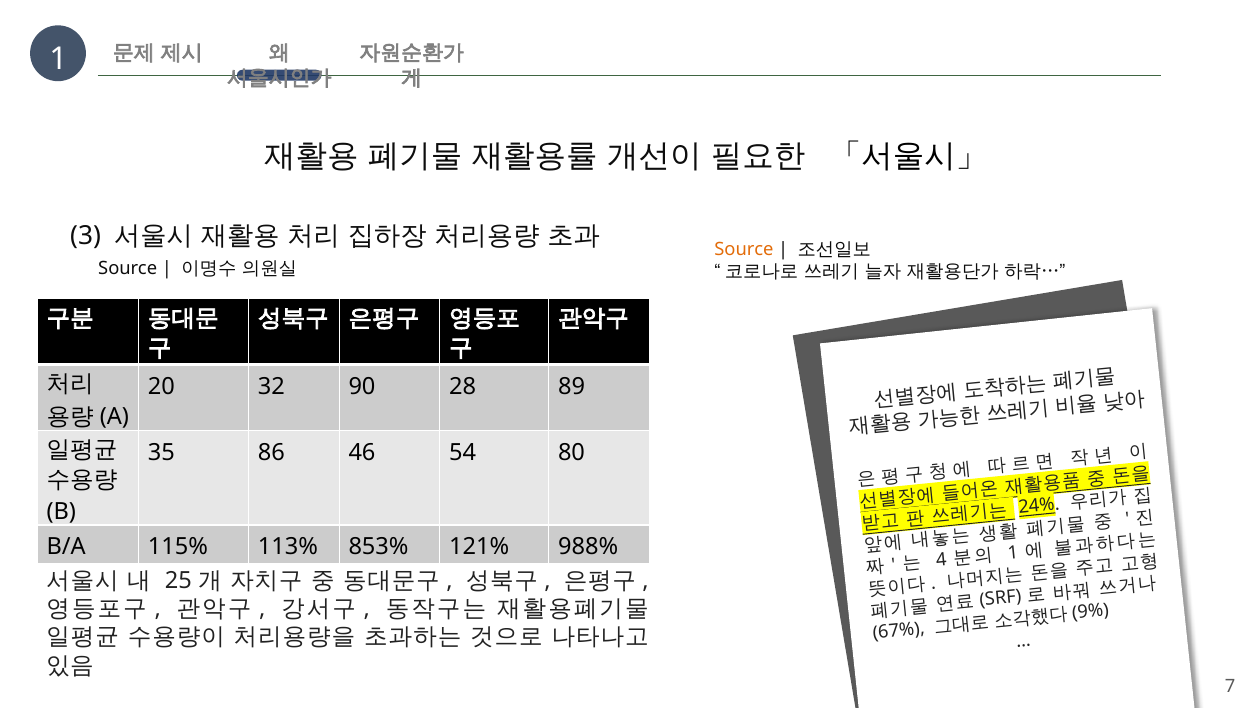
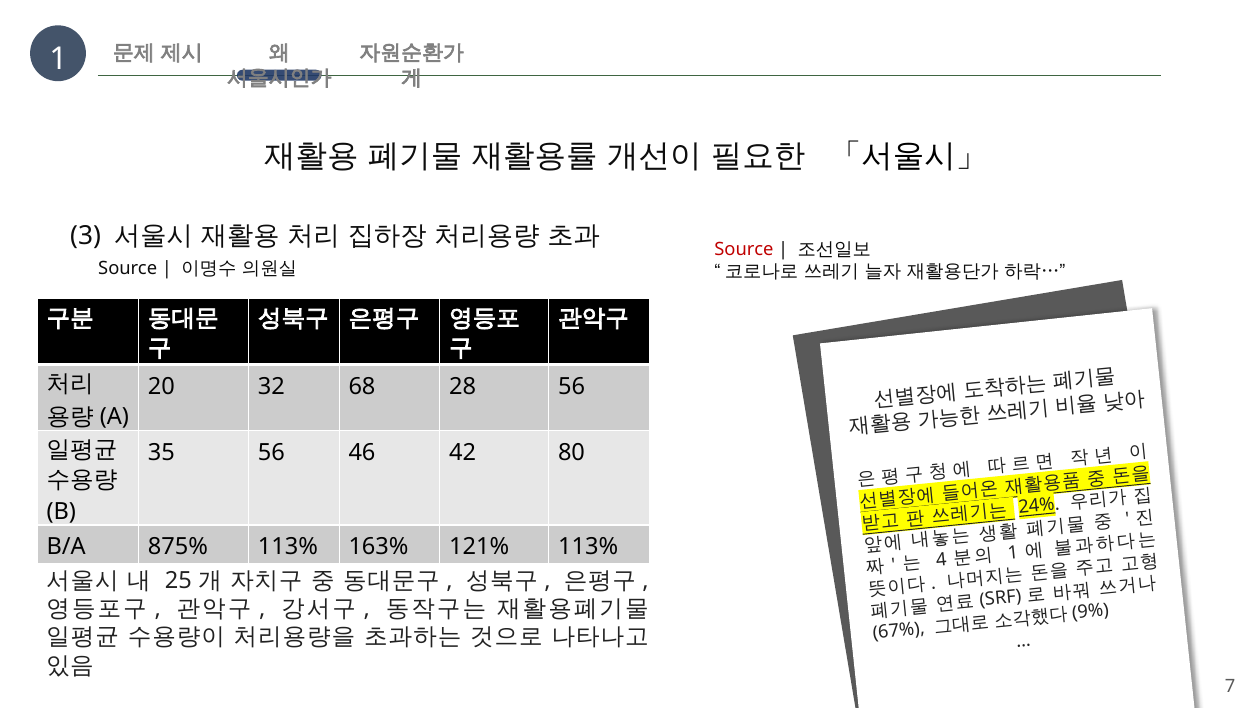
Source at (744, 250) colour: orange -> red
90: 90 -> 68
28 89: 89 -> 56
35 86: 86 -> 56
54: 54 -> 42
115%: 115% -> 875%
853%: 853% -> 163%
121% 988%: 988% -> 113%
